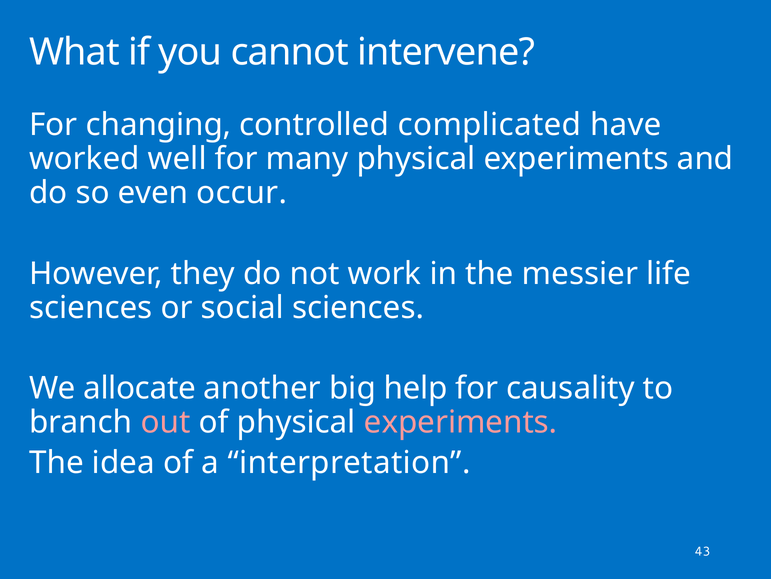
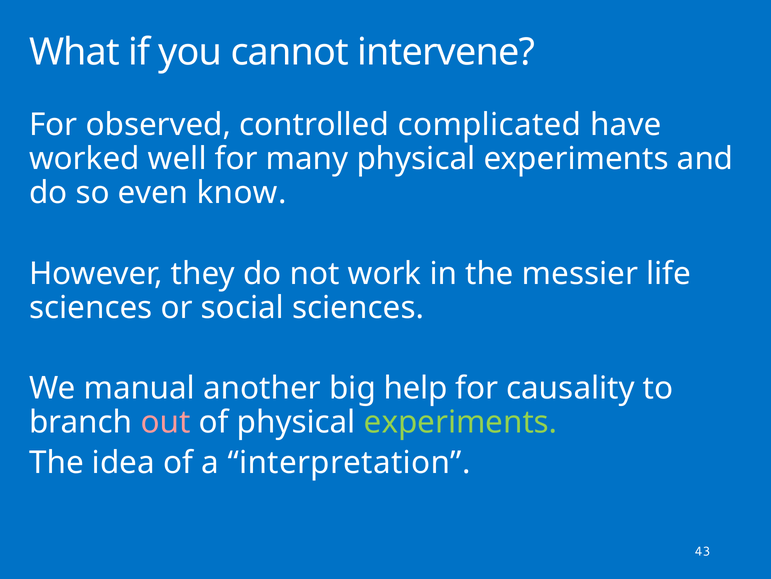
changing: changing -> observed
occur: occur -> know
allocate: allocate -> manual
experiments at (461, 422) colour: pink -> light green
